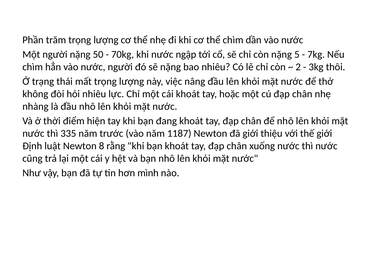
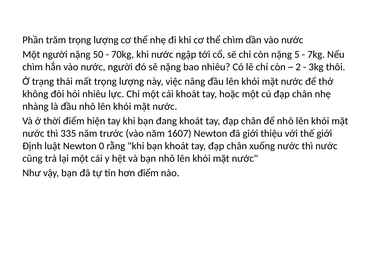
1187: 1187 -> 1607
8: 8 -> 0
hơn mình: mình -> điểm
